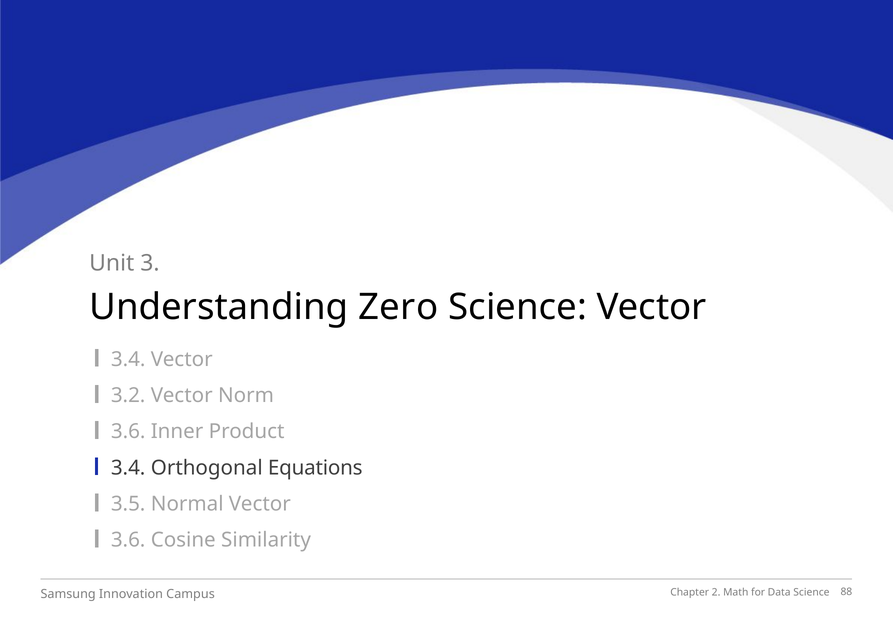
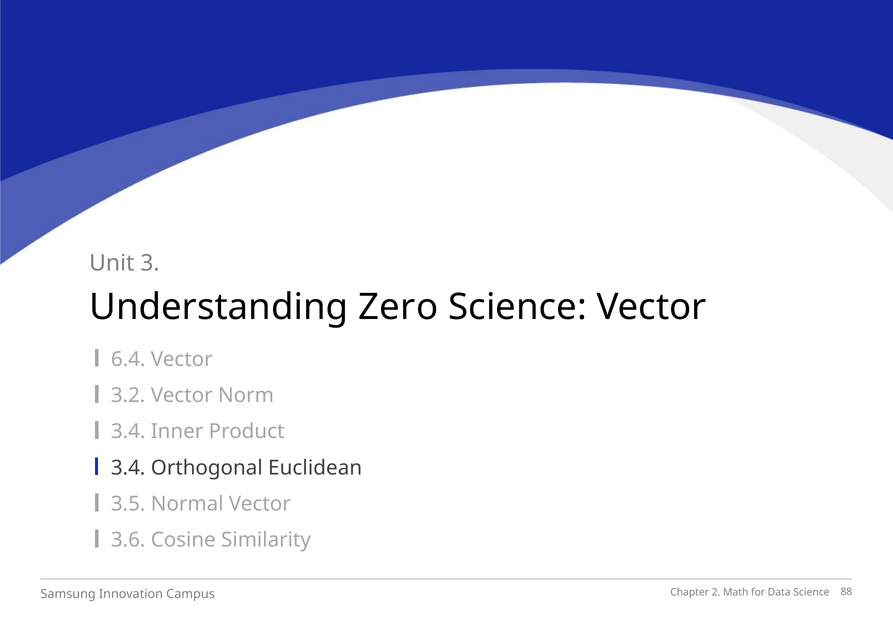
3.4 at (128, 359): 3.4 -> 6.4
3.6 at (128, 432): 3.6 -> 3.4
Equations: Equations -> Euclidean
